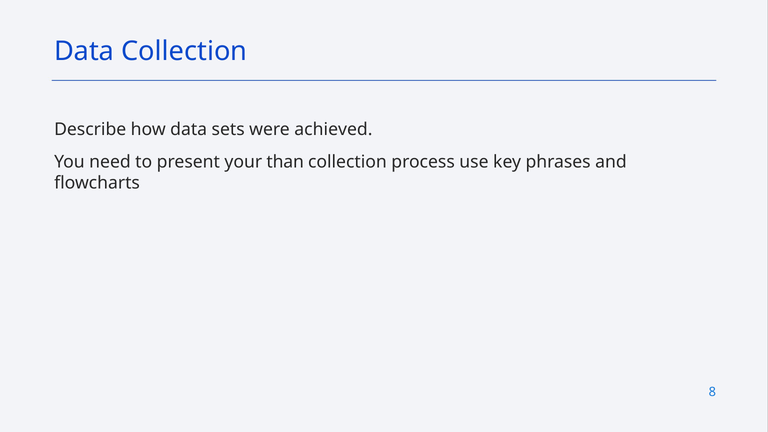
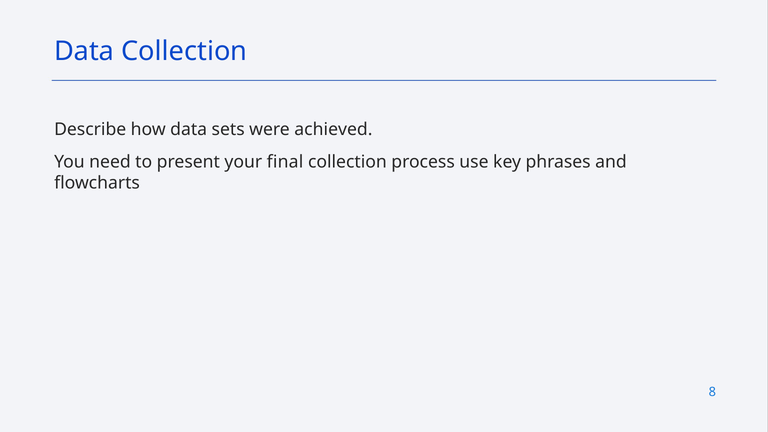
than: than -> final
